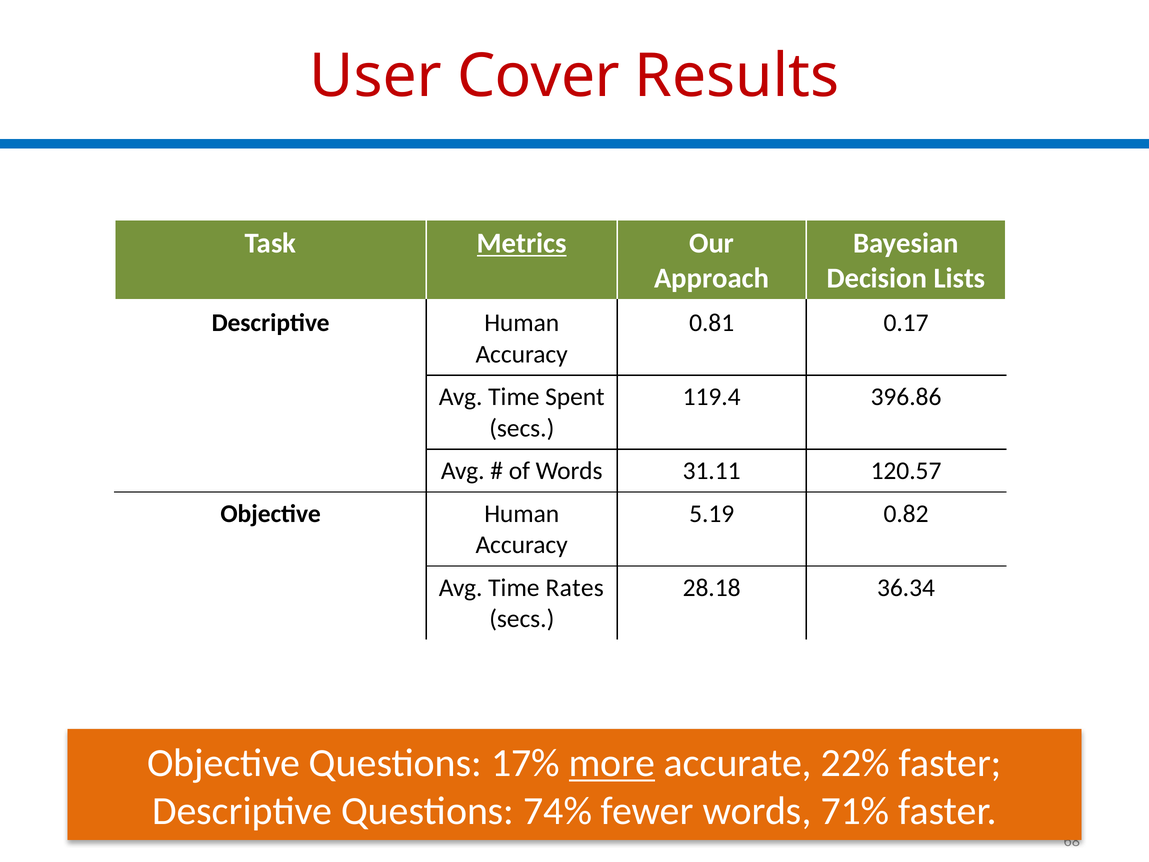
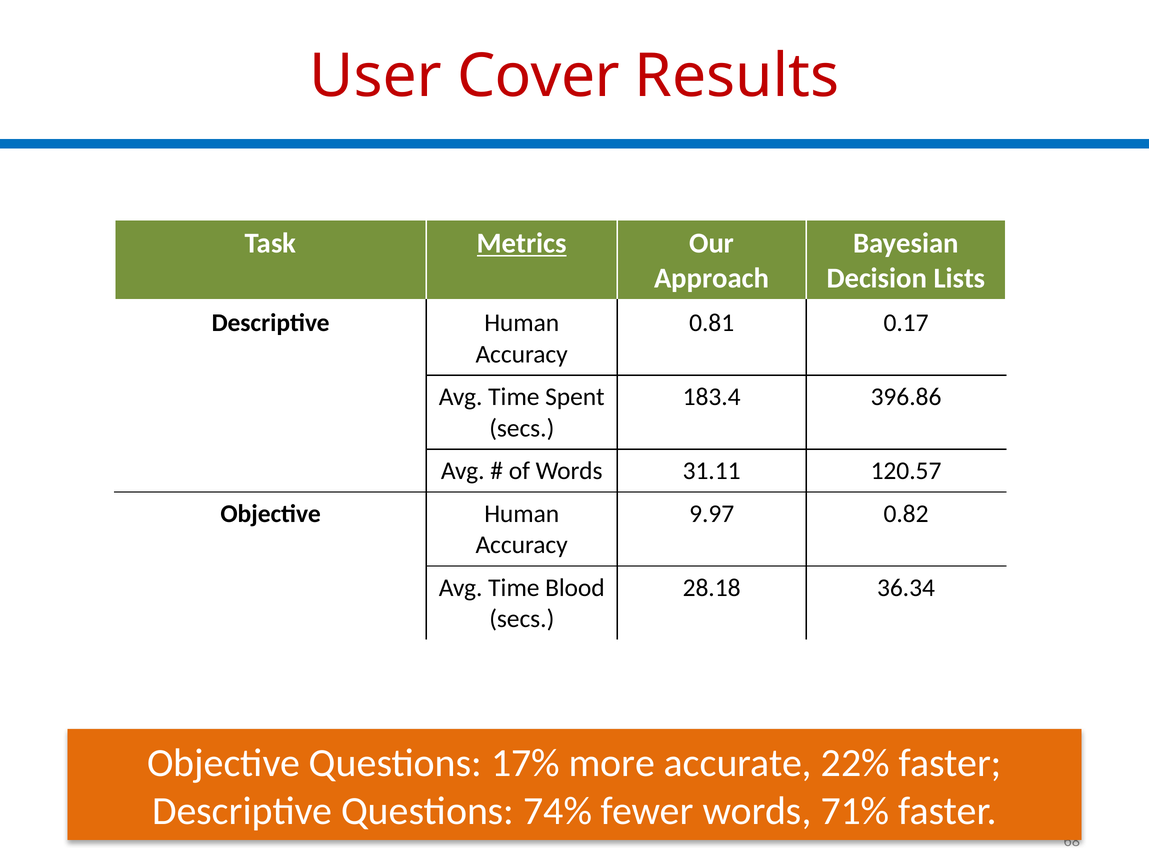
119.4: 119.4 -> 183.4
5.19: 5.19 -> 9.97
Rates: Rates -> Blood
more underline: present -> none
